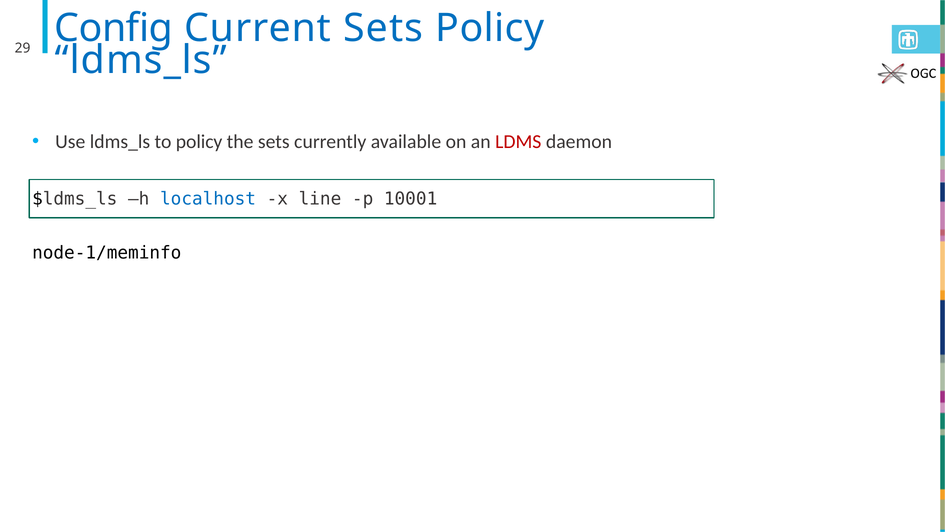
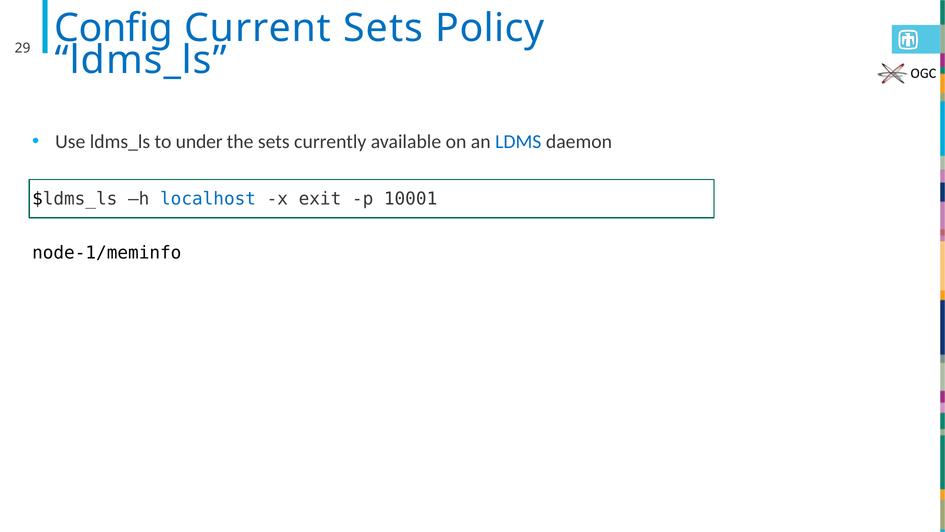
to policy: policy -> under
LDMS colour: red -> blue
line: line -> exit
